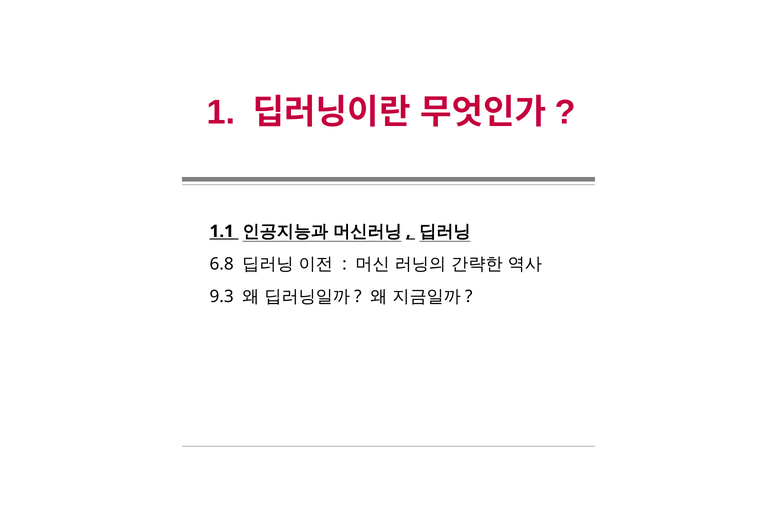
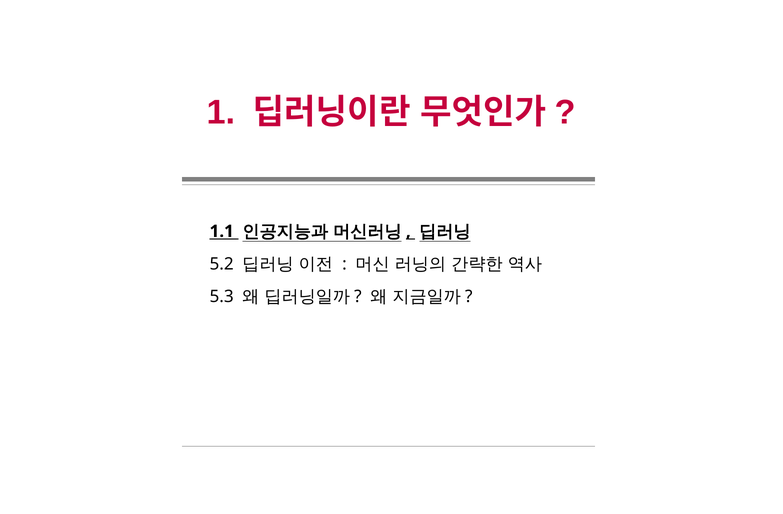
6.8: 6.8 -> 5.2
9.3: 9.3 -> 5.3
